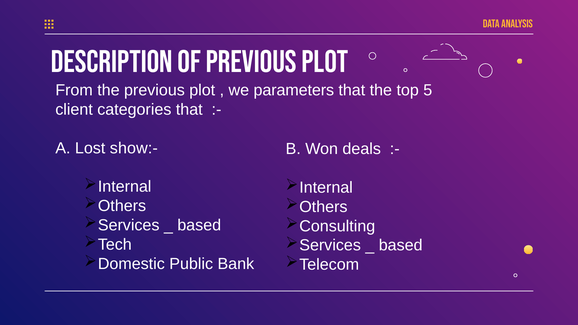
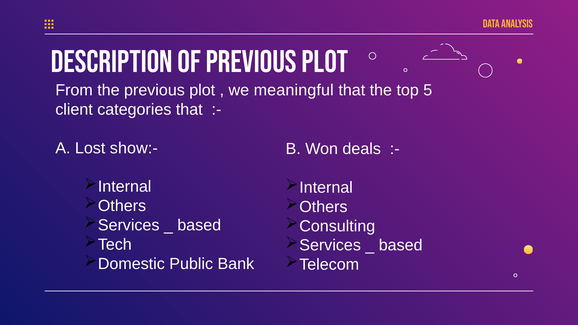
parameters: parameters -> meaningful
